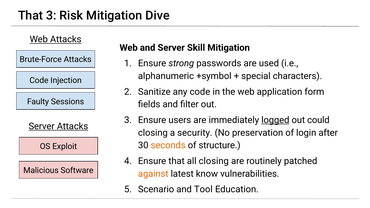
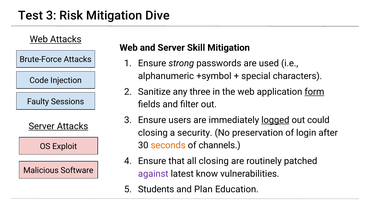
That at (31, 16): That -> Test
any code: code -> three
form underline: none -> present
structure: structure -> channels
against colour: orange -> purple
Scenario: Scenario -> Students
Tool: Tool -> Plan
